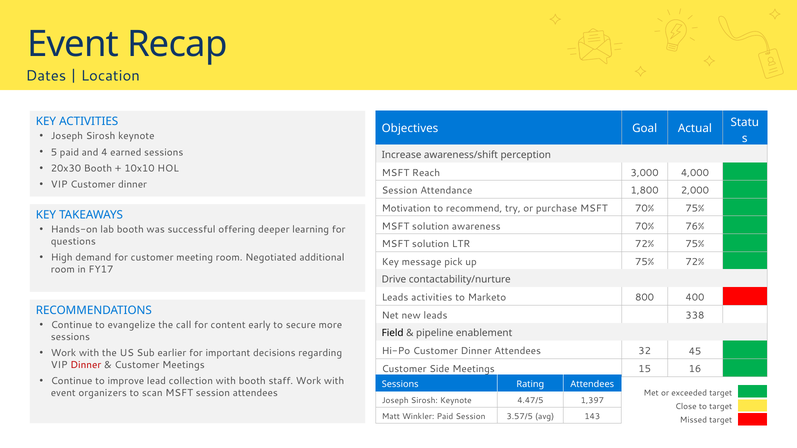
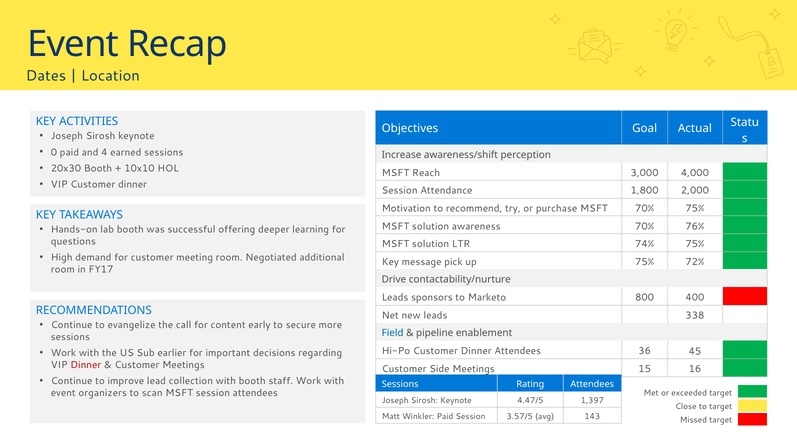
5: 5 -> 0
LTR 72%: 72% -> 74%
Leads activities: activities -> sponsors
Field colour: black -> blue
32: 32 -> 36
